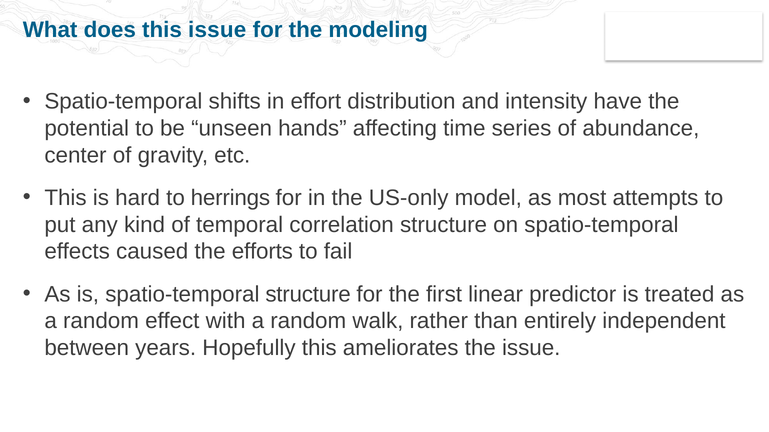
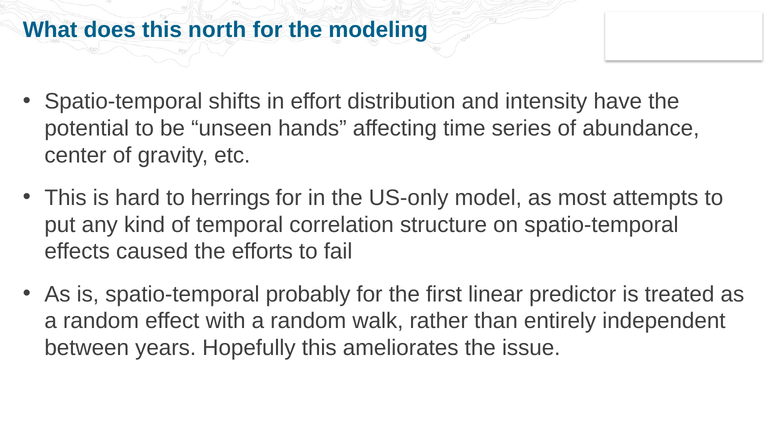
this issue: issue -> north
spatio-temporal structure: structure -> probably
